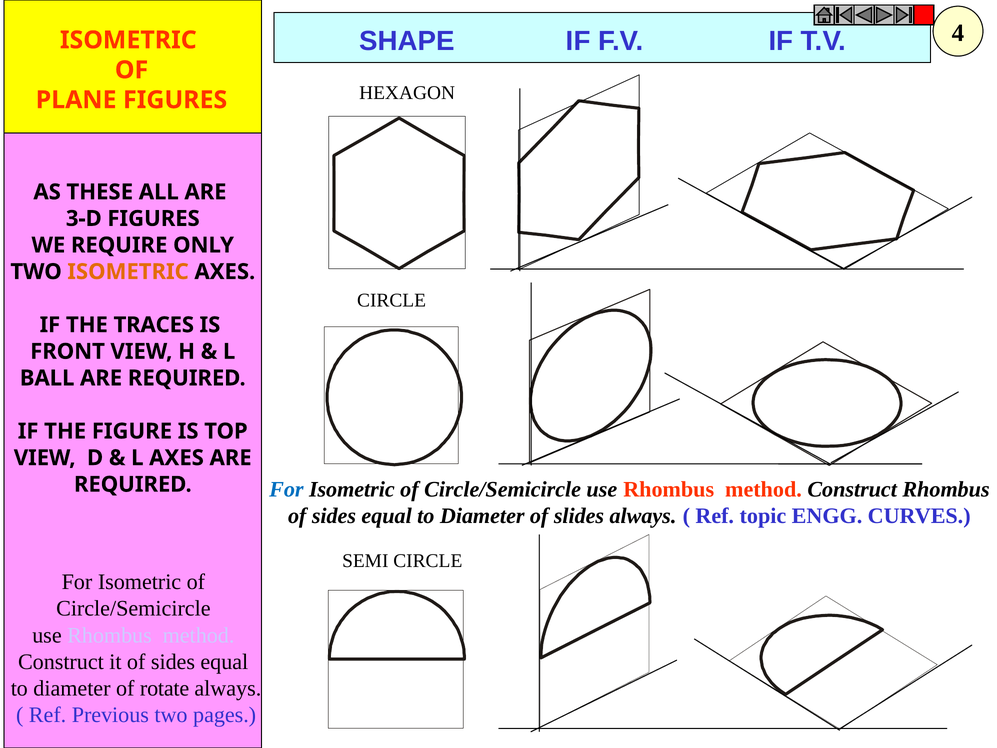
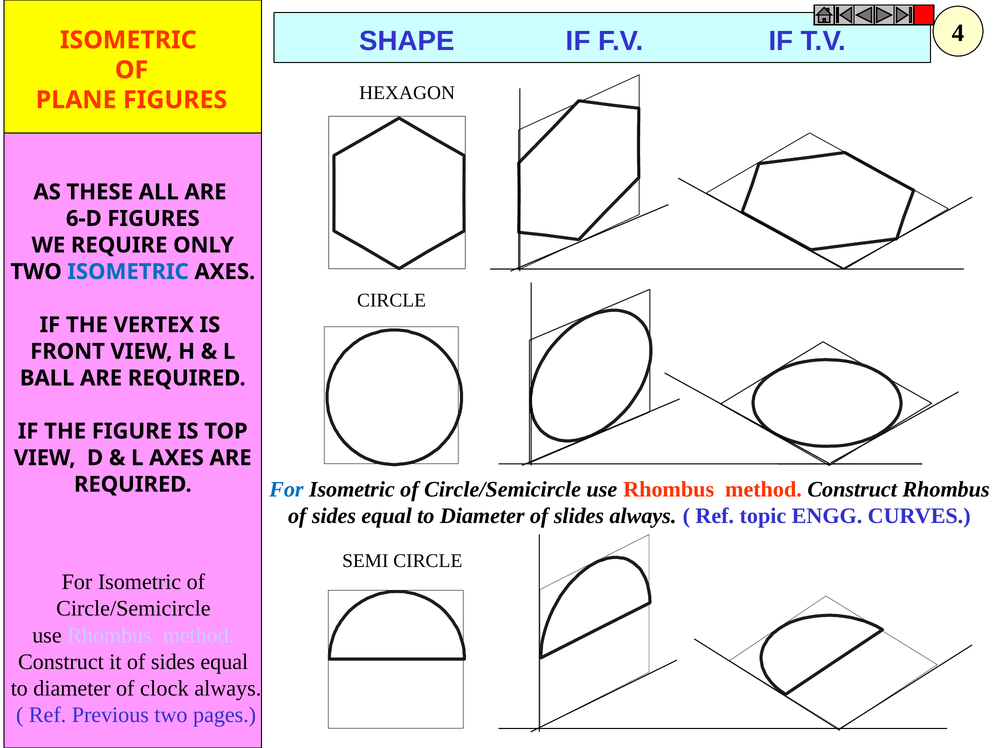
3-D: 3-D -> 6-D
ISOMETRIC at (128, 272) colour: orange -> blue
TRACES: TRACES -> VERTEX
rotate: rotate -> clock
